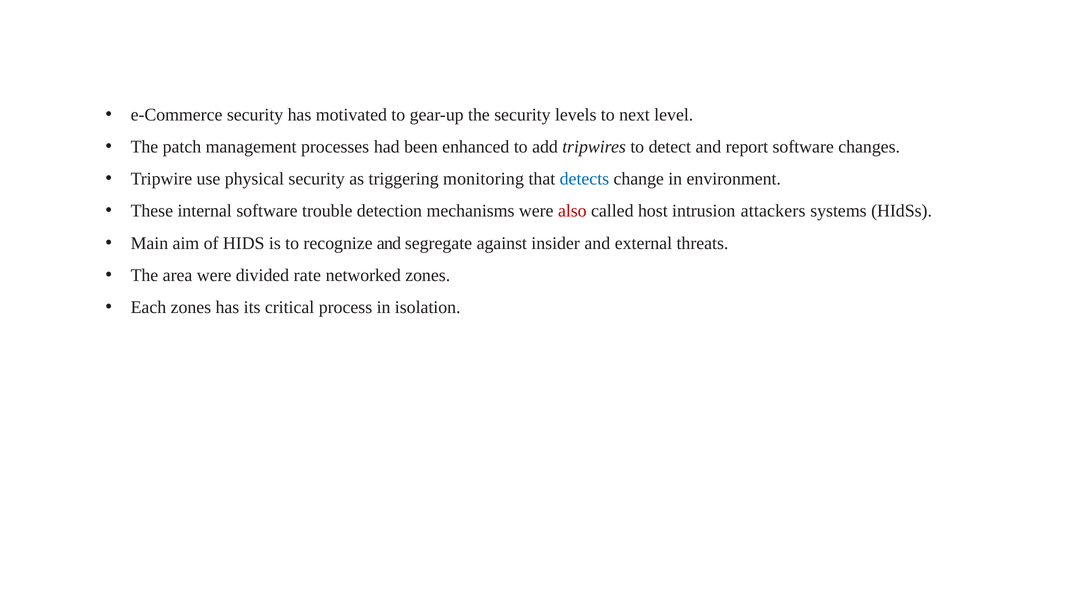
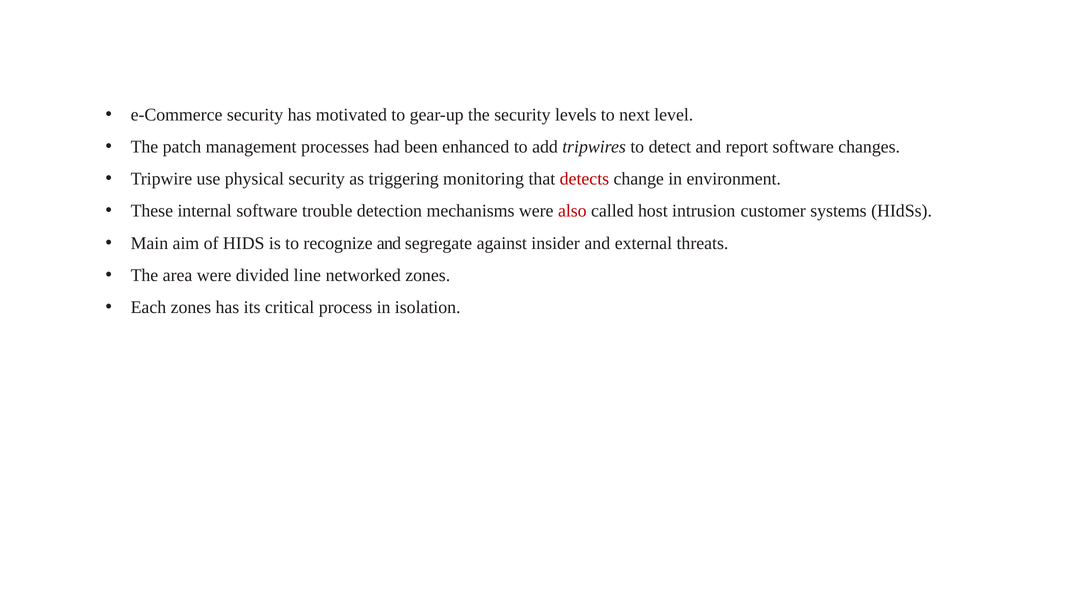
detects colour: blue -> red
attackers: attackers -> customer
rate: rate -> line
